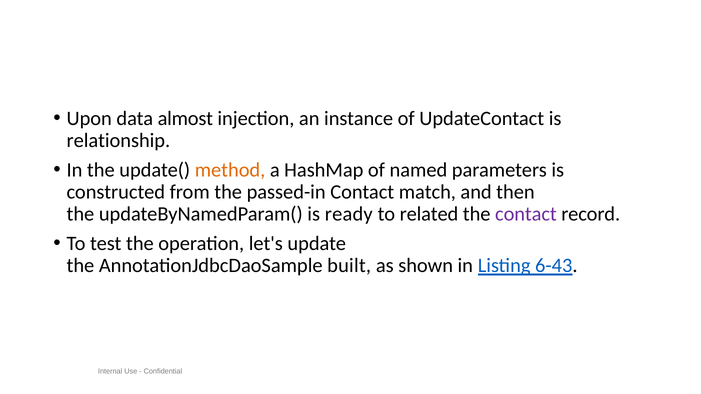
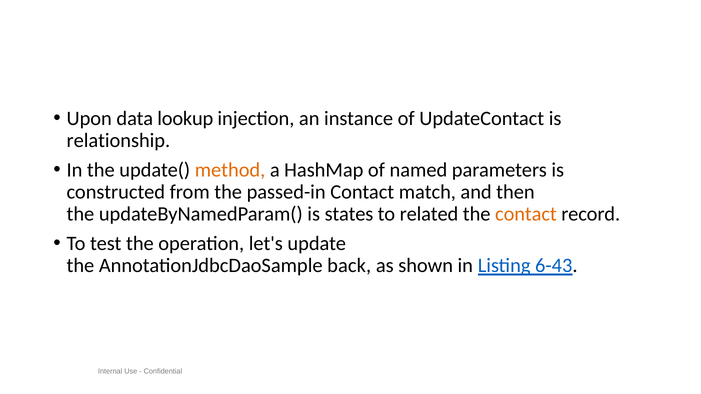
almost: almost -> lookup
ready: ready -> states
contact at (526, 214) colour: purple -> orange
built: built -> back
